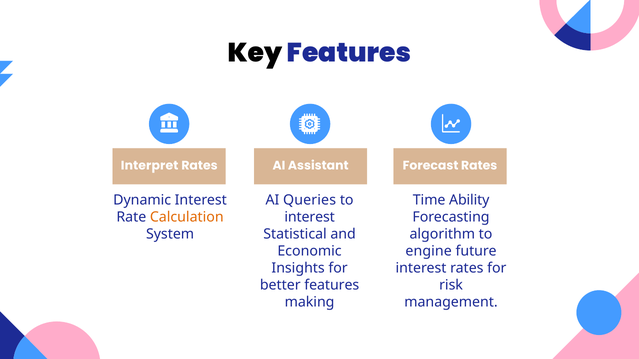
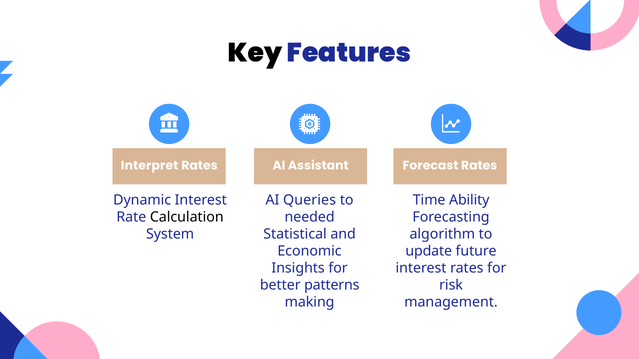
interest at (310, 217): interest -> needed
Calculation colour: orange -> black
engine: engine -> update
better features: features -> patterns
